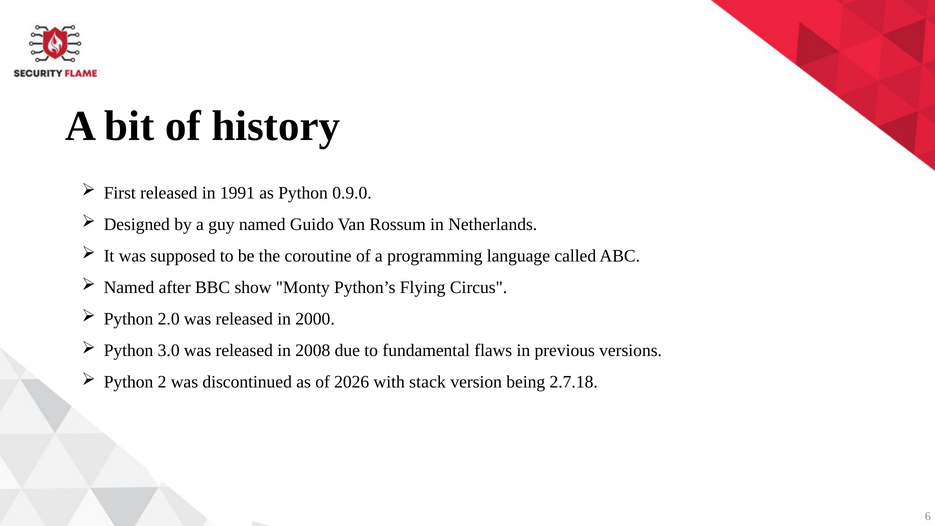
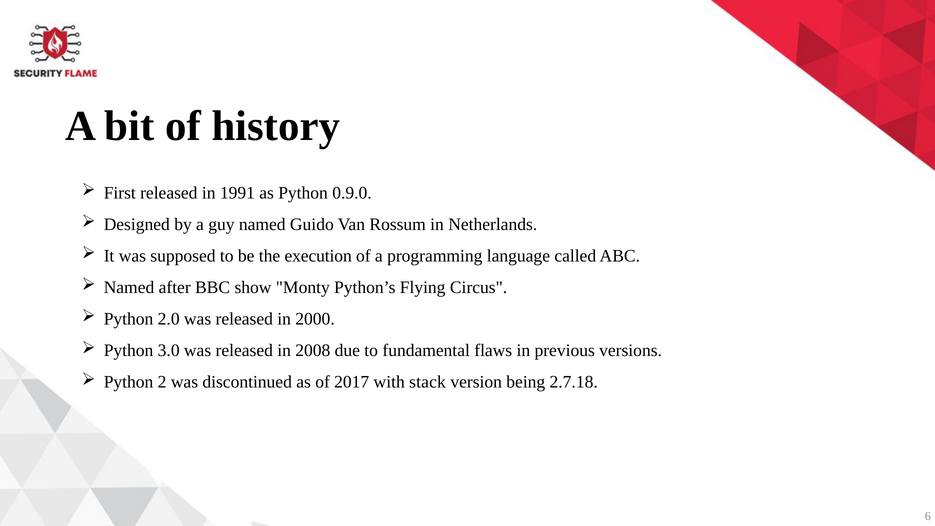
coroutine: coroutine -> execution
2026: 2026 -> 2017
